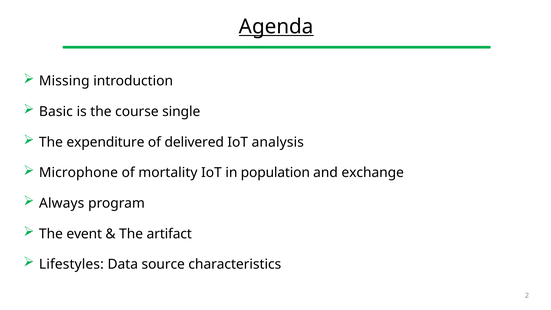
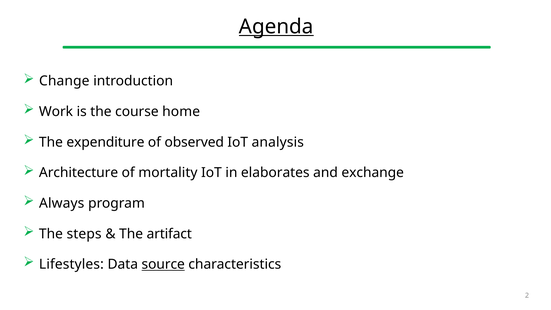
Missing: Missing -> Change
Basic: Basic -> Work
single: single -> home
delivered: delivered -> observed
Microphone: Microphone -> Architecture
population: population -> elaborates
event: event -> steps
source underline: none -> present
